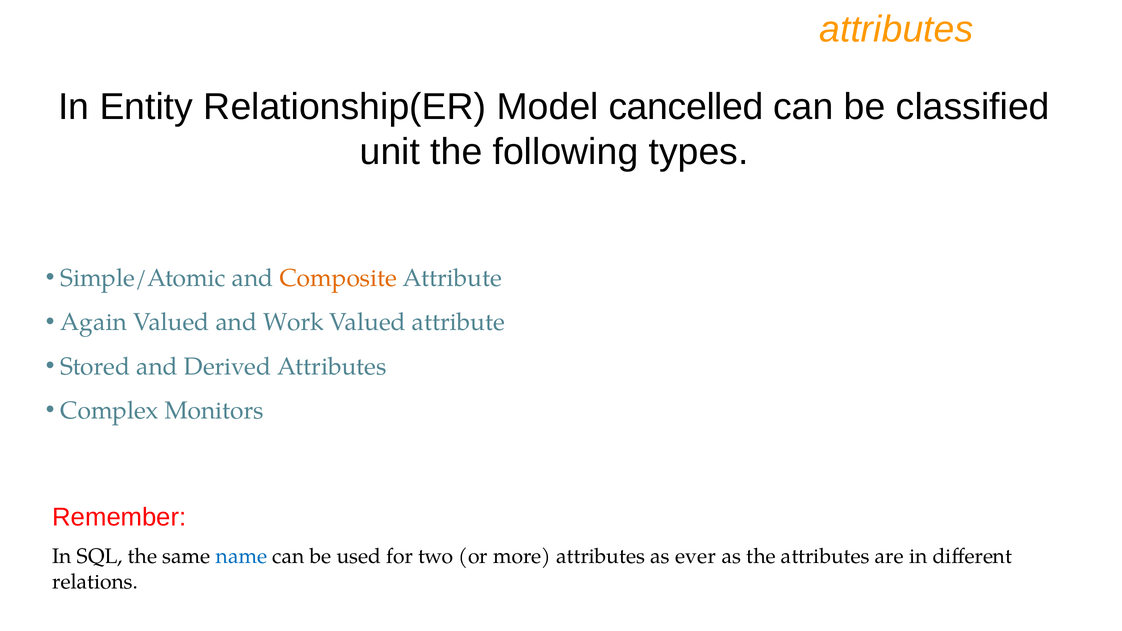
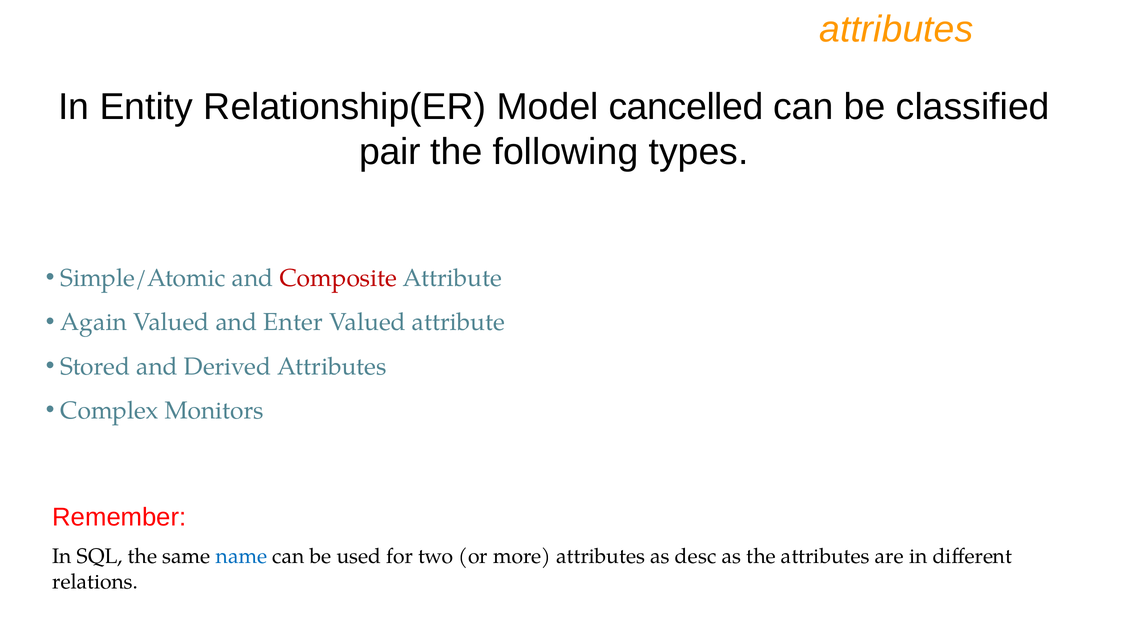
unit: unit -> pair
Composite colour: orange -> red
Work: Work -> Enter
ever: ever -> desc
